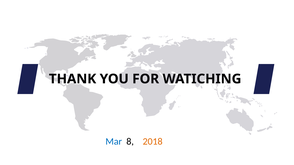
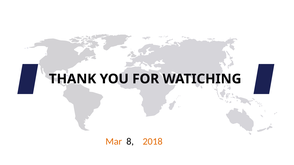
Mar colour: blue -> orange
